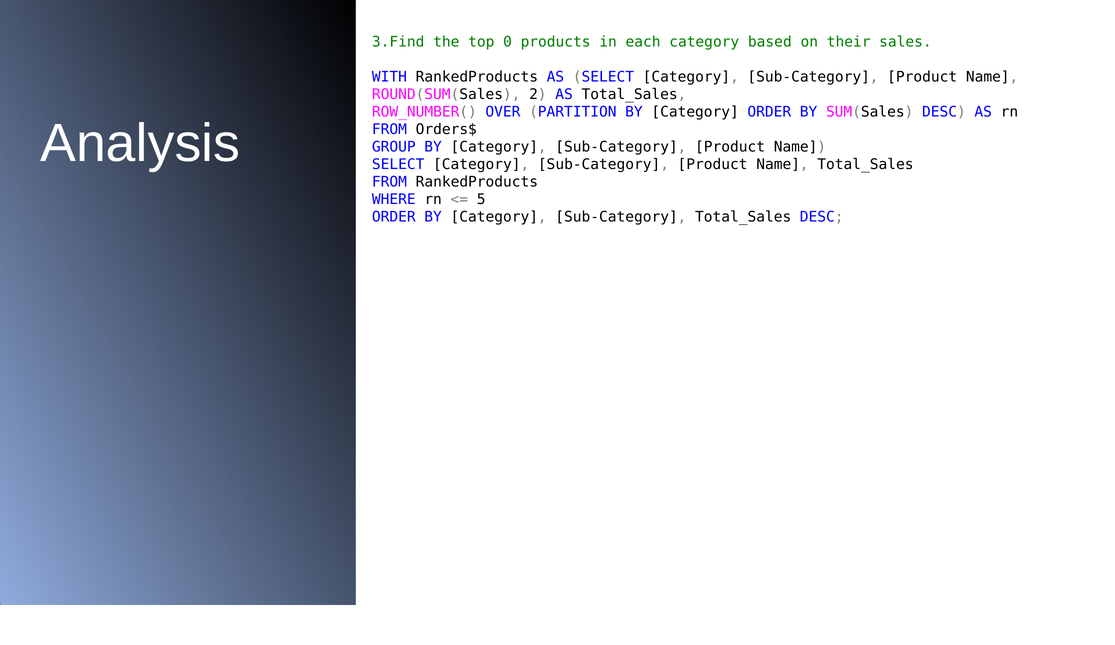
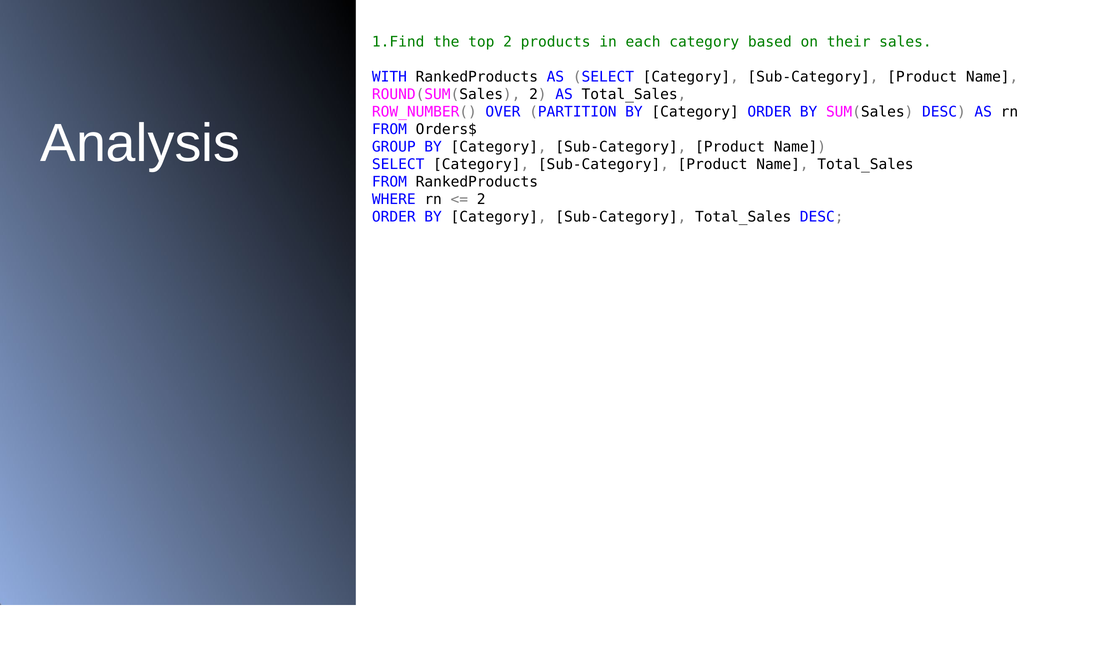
3.Find: 3.Find -> 1.Find
top 0: 0 -> 2
5 at (481, 199): 5 -> 2
